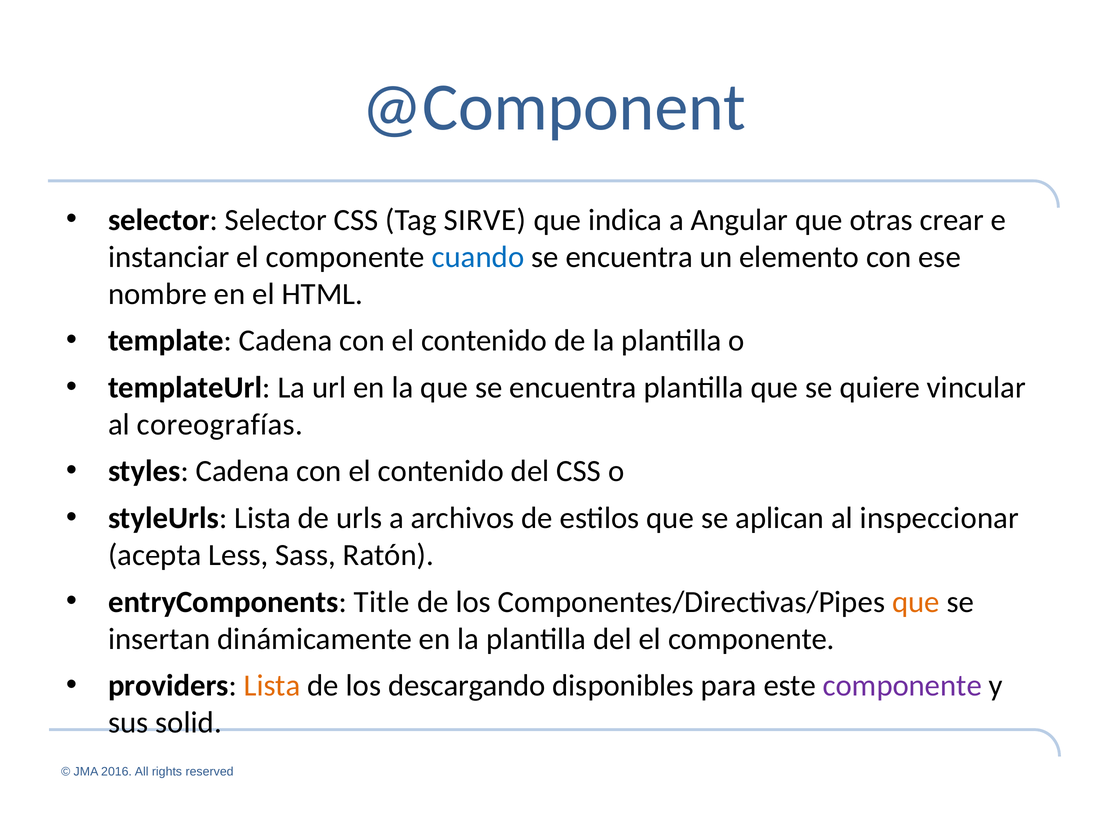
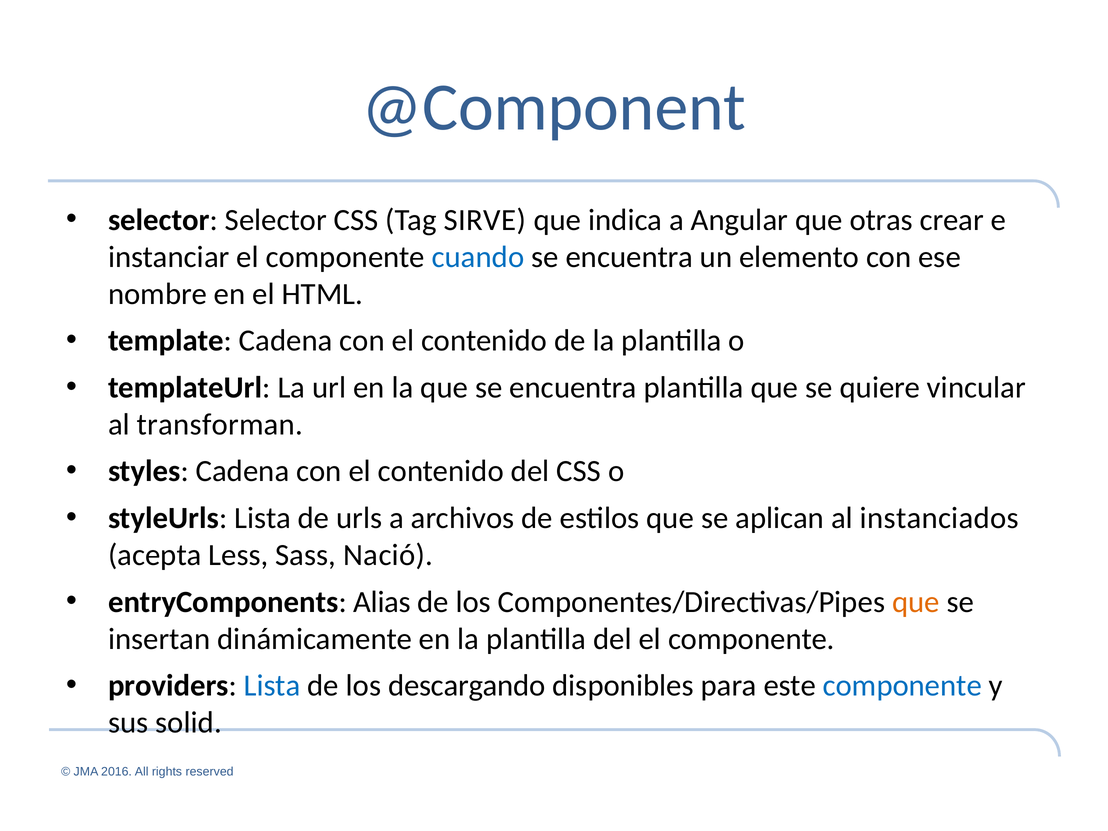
coreografías: coreografías -> transforman
inspeccionar: inspeccionar -> instanciados
Ratón: Ratón -> Nació
Title: Title -> Alias
Lista at (272, 686) colour: orange -> blue
componente at (902, 686) colour: purple -> blue
